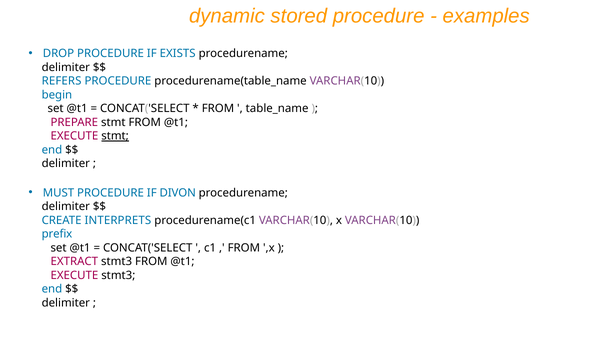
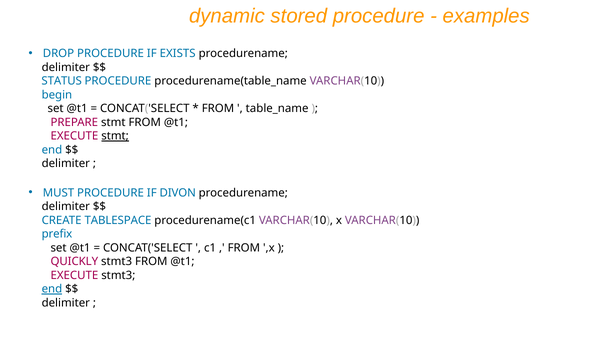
REFERS: REFERS -> STATUS
INTERPRETS: INTERPRETS -> TABLESPACE
EXTRACT: EXTRACT -> QUICKLY
end at (52, 289) underline: none -> present
